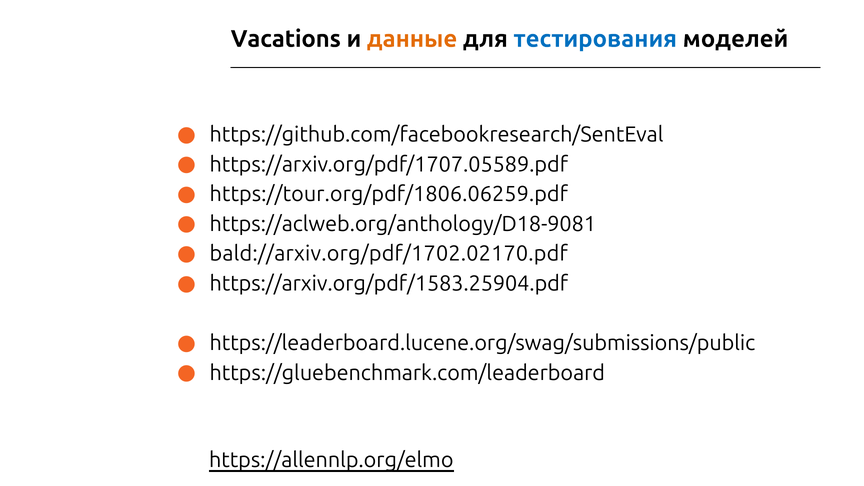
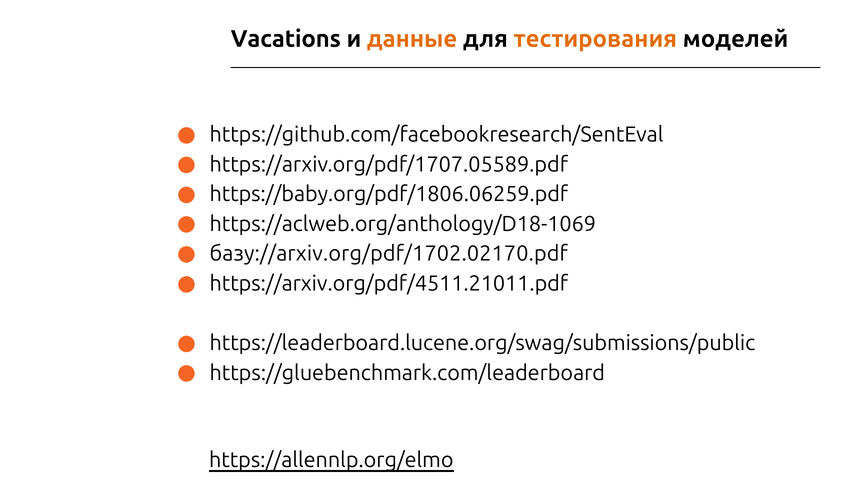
тестирования colour: blue -> orange
https://tour.org/pdf/1806.06259.pdf: https://tour.org/pdf/1806.06259.pdf -> https://baby.org/pdf/1806.06259.pdf
https://aclweb.org/anthology/D18-9081: https://aclweb.org/anthology/D18-9081 -> https://aclweb.org/anthology/D18-1069
bald://arxiv.org/pdf/1702.02170.pdf: bald://arxiv.org/pdf/1702.02170.pdf -> базу://arxiv.org/pdf/1702.02170.pdf
https://arxiv.org/pdf/1583.25904.pdf: https://arxiv.org/pdf/1583.25904.pdf -> https://arxiv.org/pdf/4511.21011.pdf
